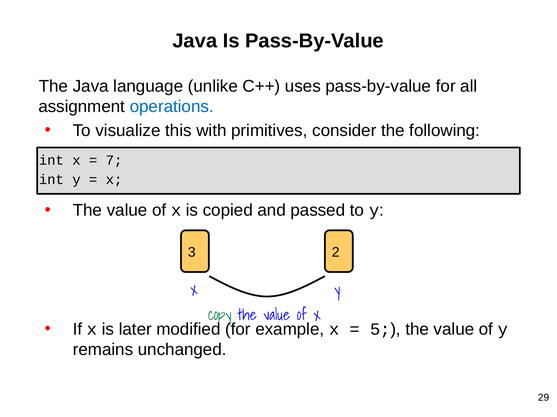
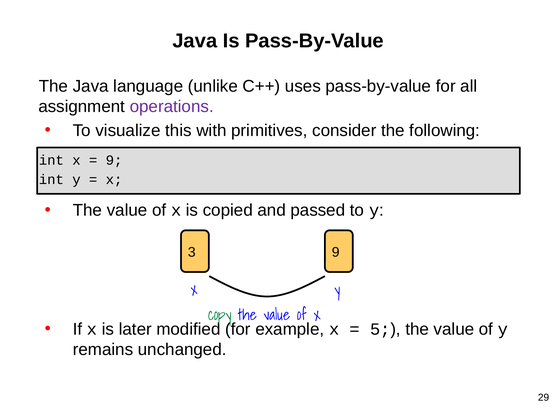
operations colour: blue -> purple
7 at (114, 160): 7 -> 9
3 2: 2 -> 9
